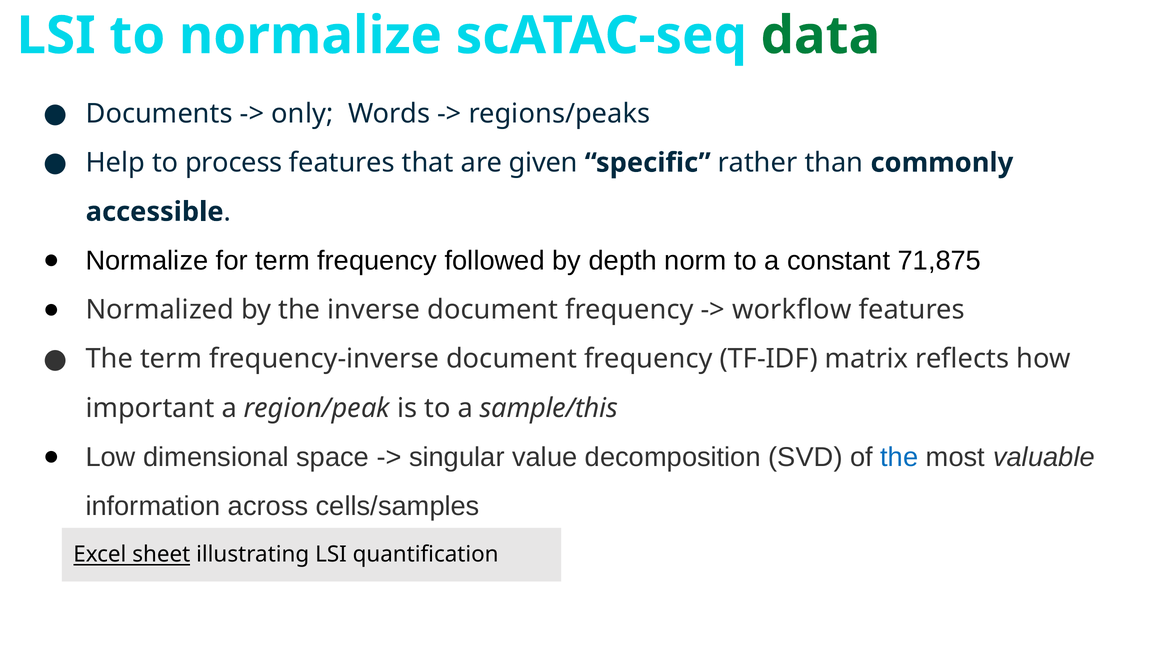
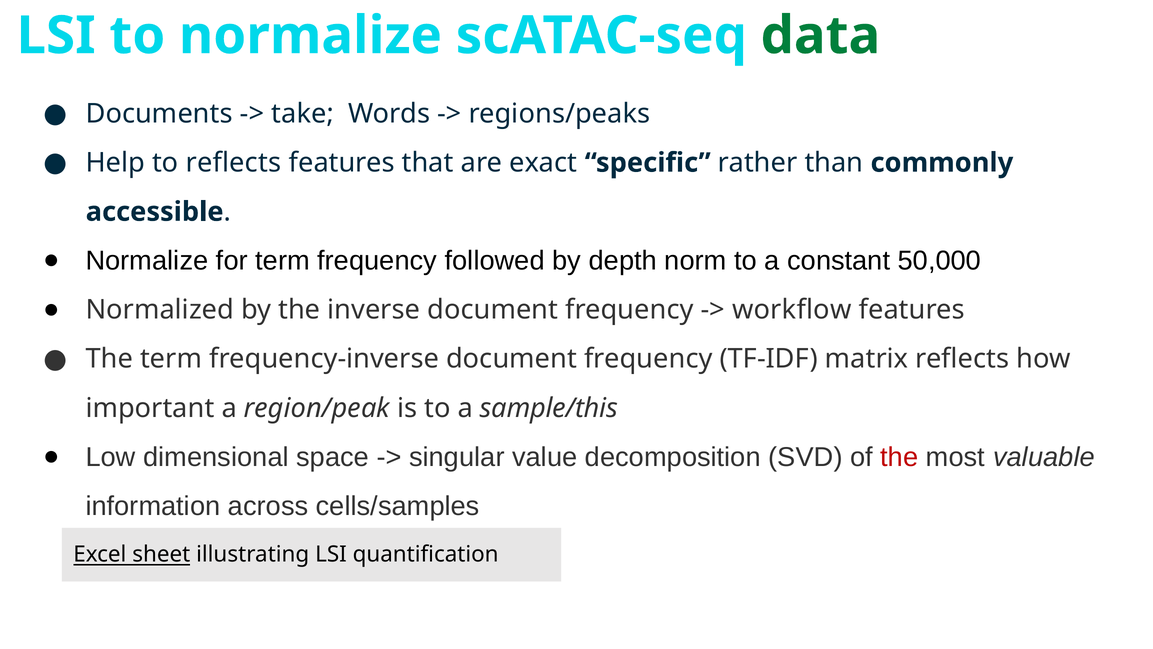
only: only -> take
to process: process -> reflects
given: given -> exact
71,875: 71,875 -> 50,000
the at (899, 457) colour: blue -> red
